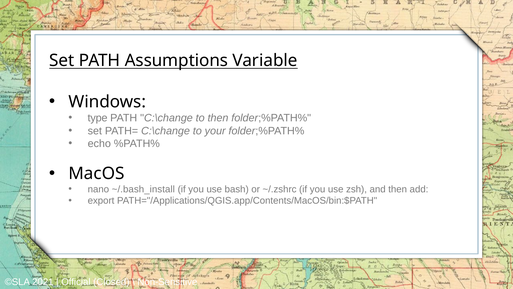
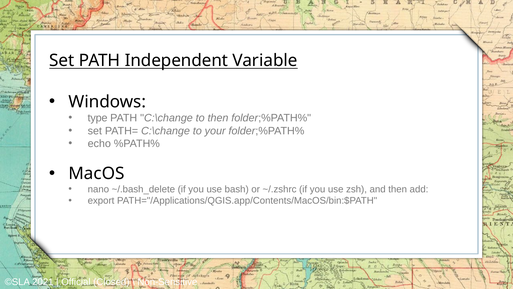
Assumptions: Assumptions -> Independent
~/.bash_install: ~/.bash_install -> ~/.bash_delete
